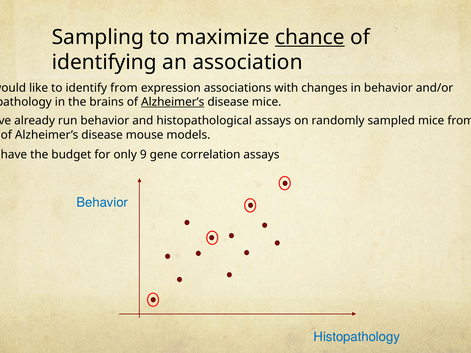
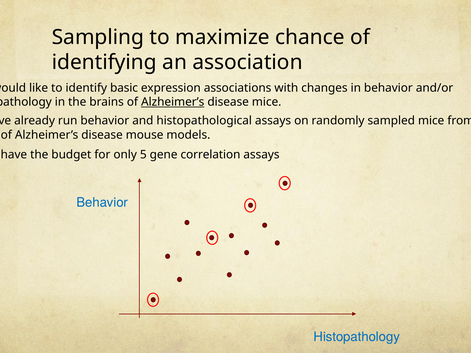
chance underline: present -> none
identify from: from -> basic
9: 9 -> 5
